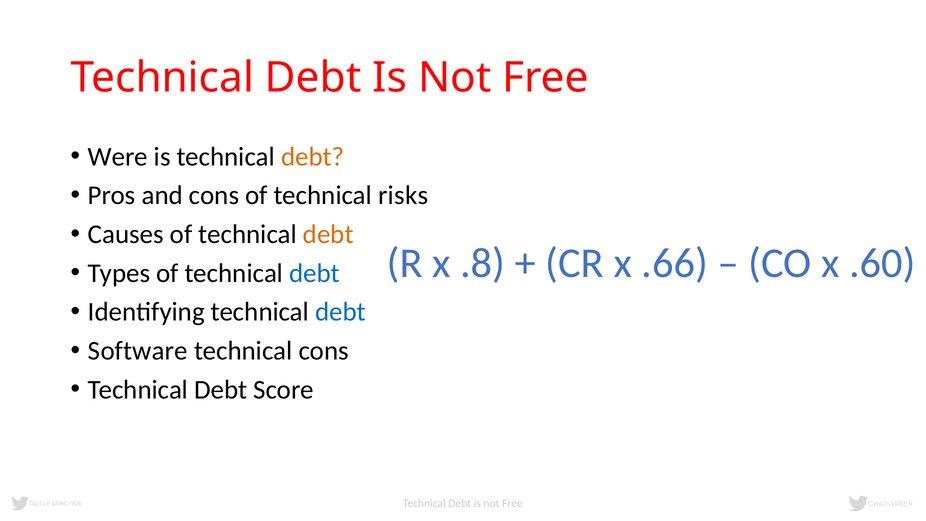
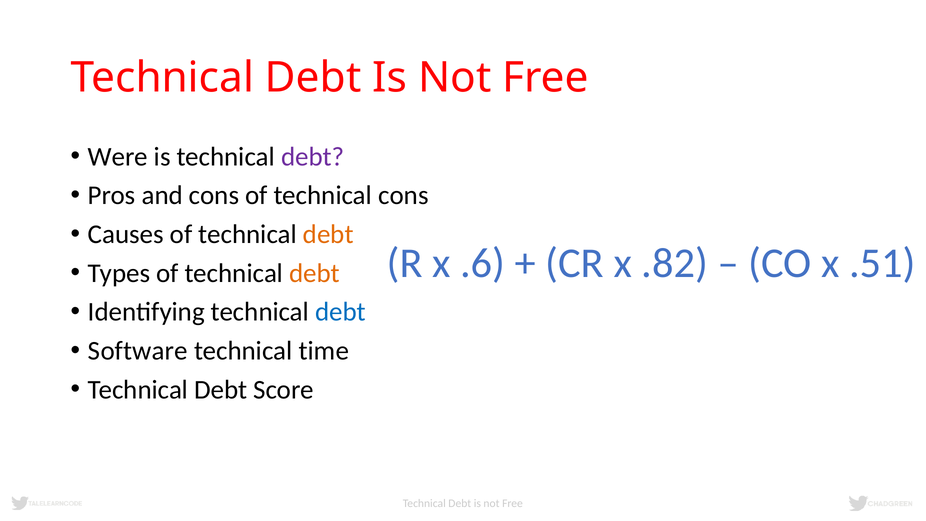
debt at (313, 157) colour: orange -> purple
technical risks: risks -> cons
.8: .8 -> .6
.66: .66 -> .82
.60: .60 -> .51
debt at (314, 273) colour: blue -> orange
technical cons: cons -> time
